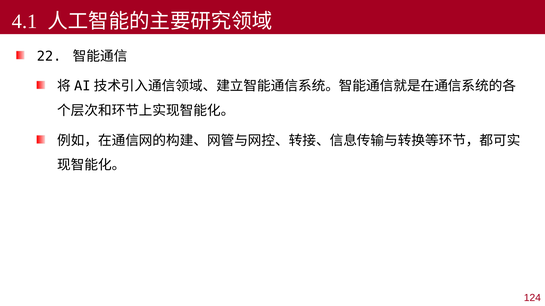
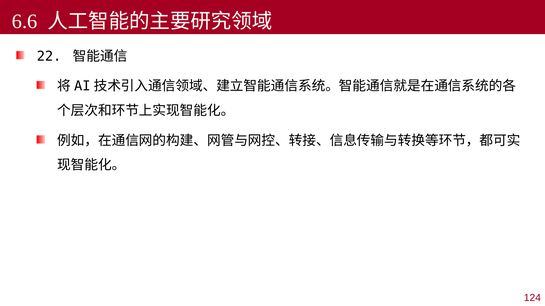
4.1: 4.1 -> 6.6
